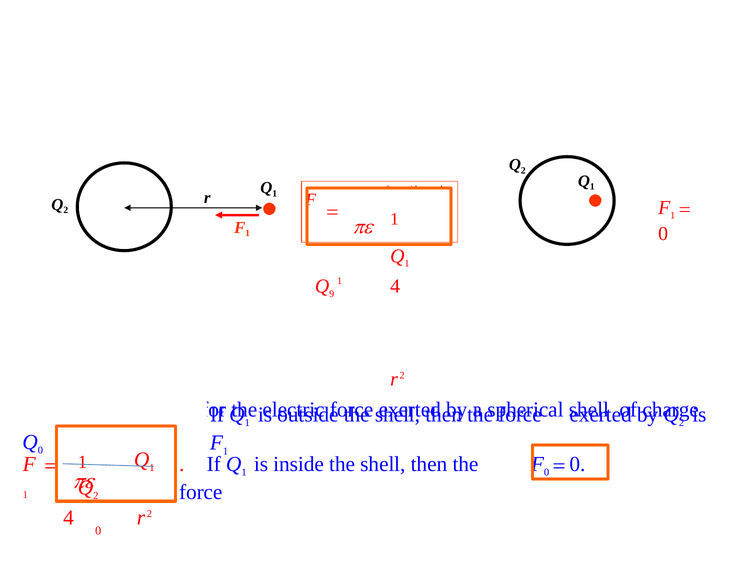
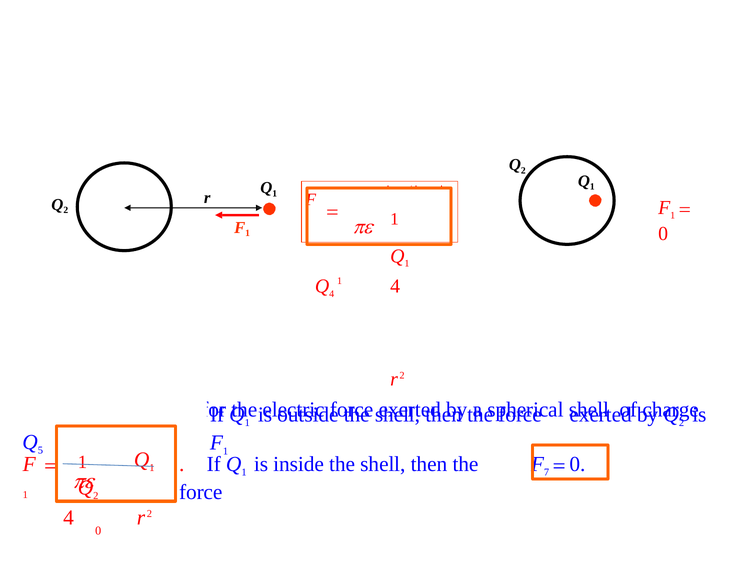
9 at (332, 294): 9 -> 4
0 at (40, 450): 0 -> 5
0 at (547, 472): 0 -> 7
